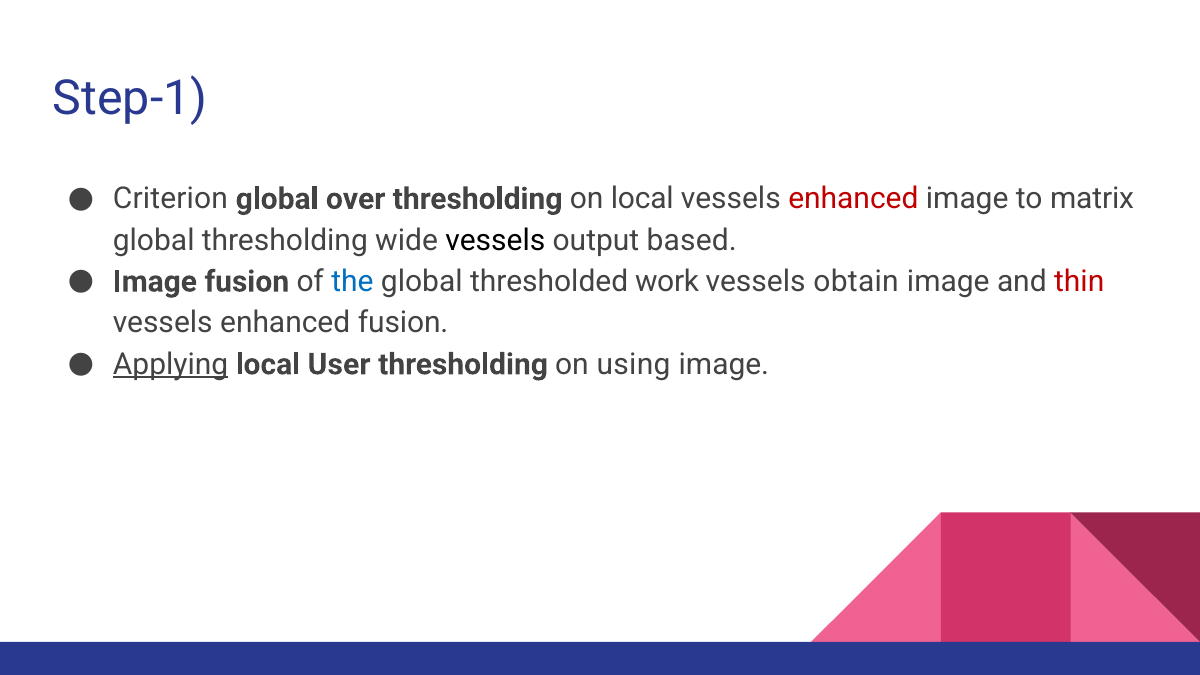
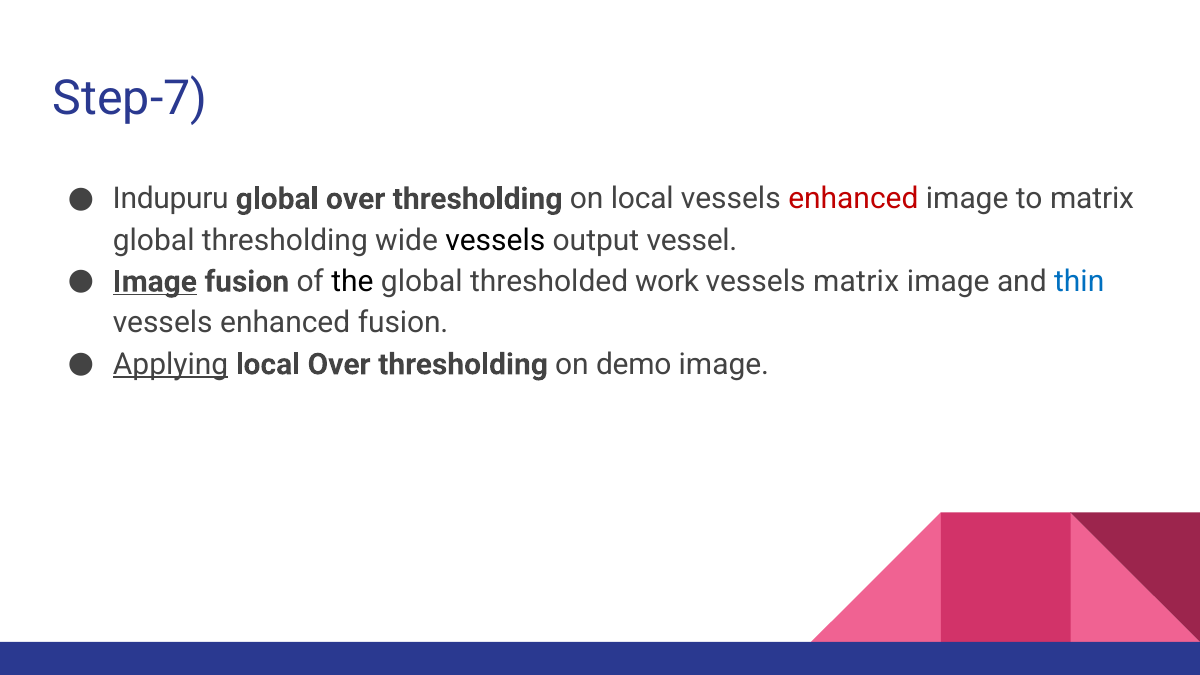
Step-1: Step-1 -> Step-7
Criterion: Criterion -> Indupuru
based: based -> vessel
Image at (155, 282) underline: none -> present
the colour: blue -> black
vessels obtain: obtain -> matrix
thin colour: red -> blue
local User: User -> Over
using: using -> demo
